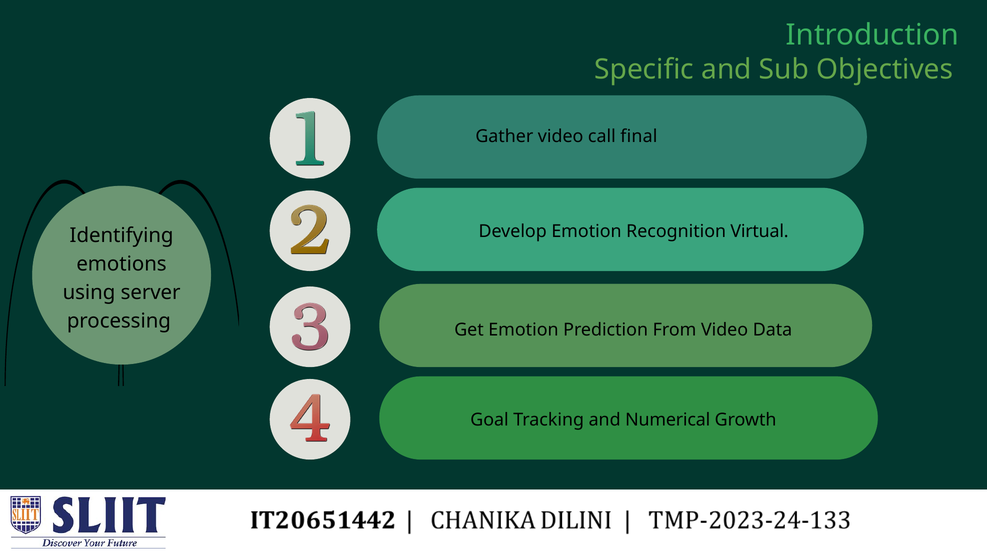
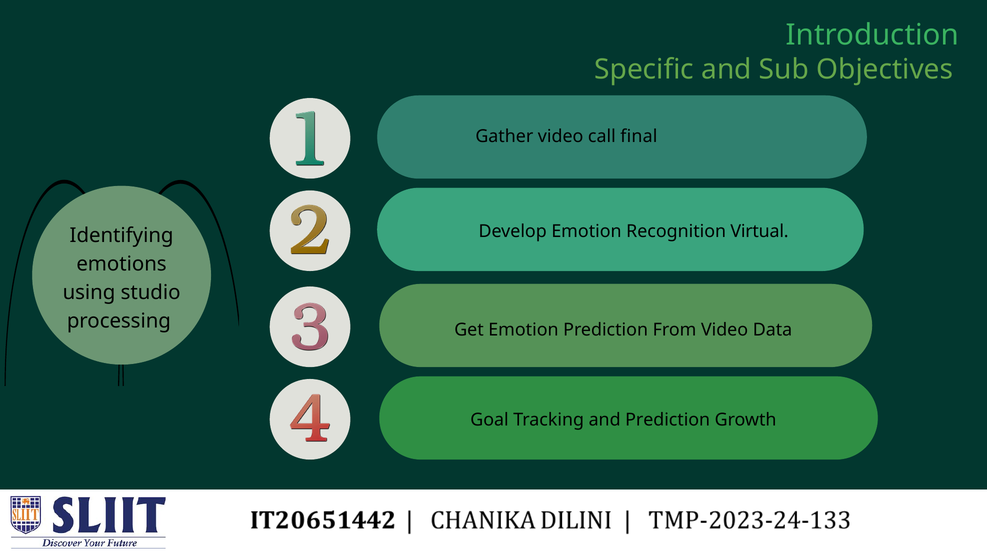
server: server -> studio
and Numerical: Numerical -> Prediction
